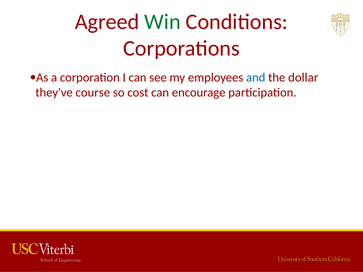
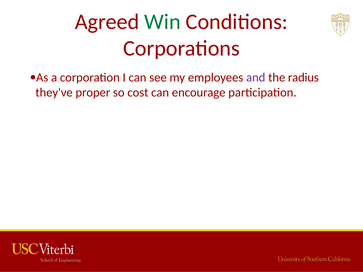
and colour: blue -> purple
dollar: dollar -> radius
course: course -> proper
